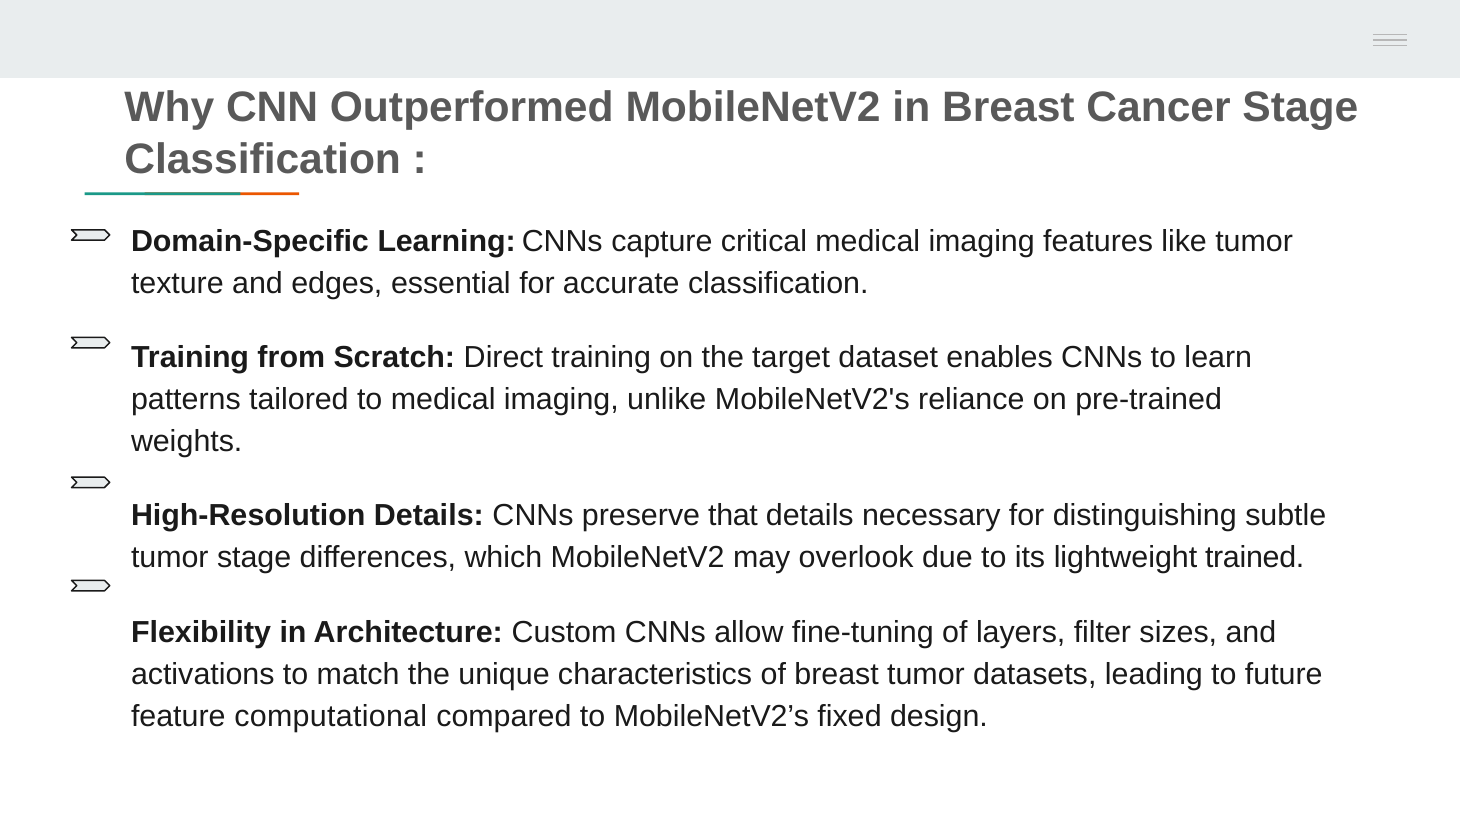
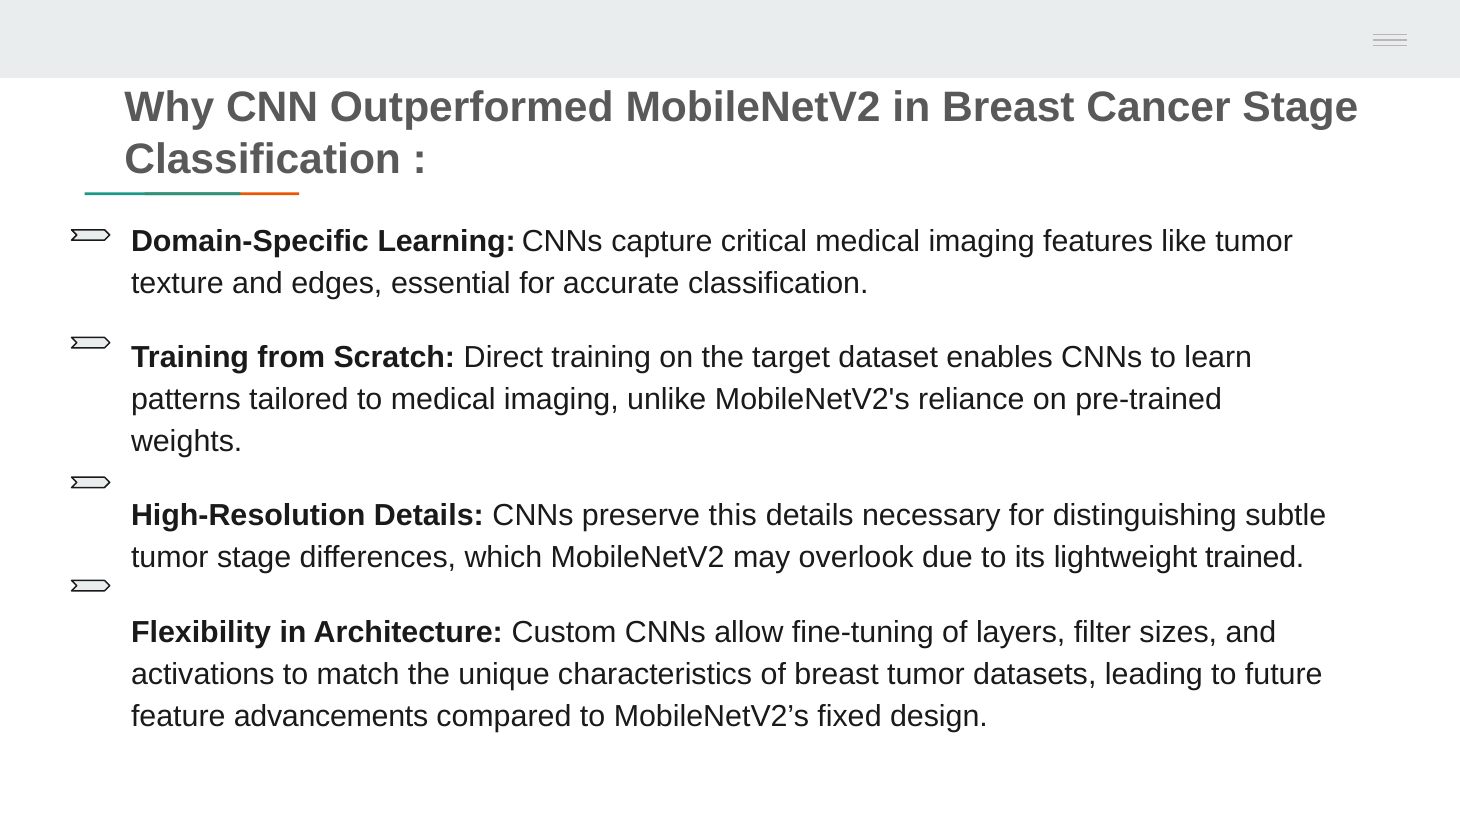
that: that -> this
computational: computational -> advancements
